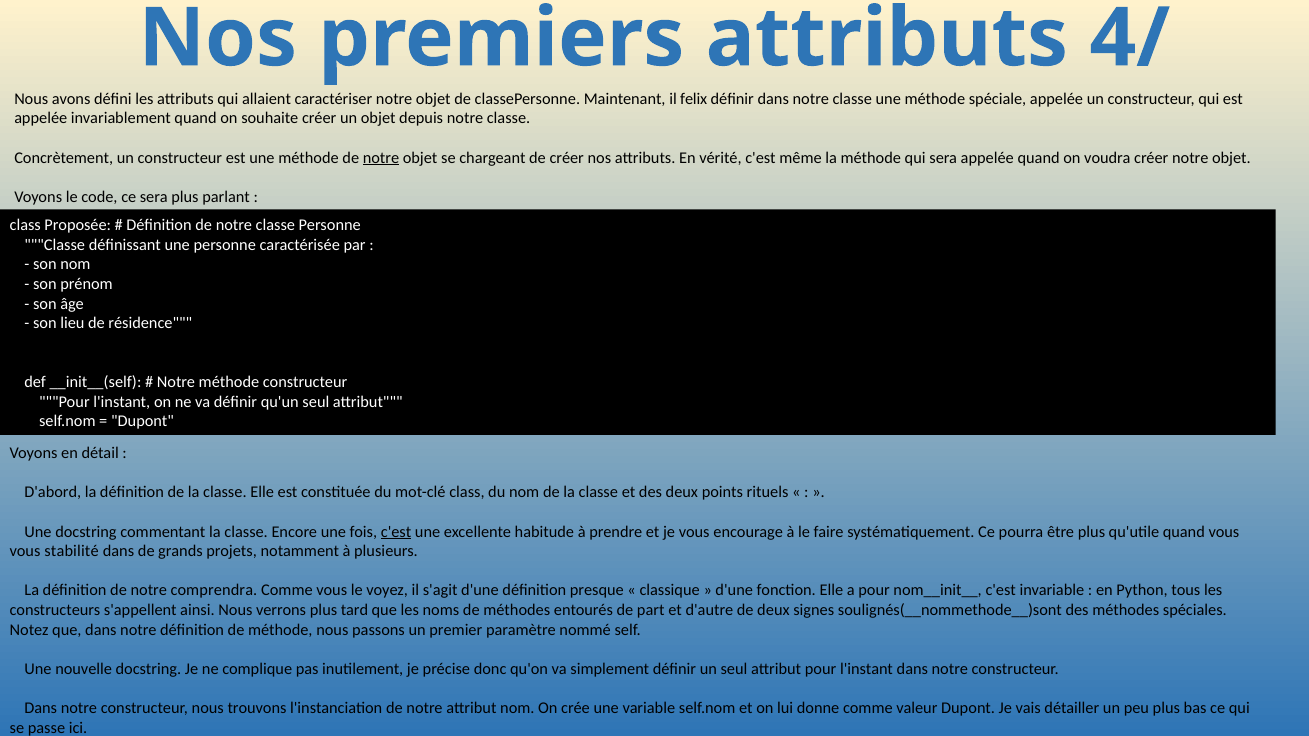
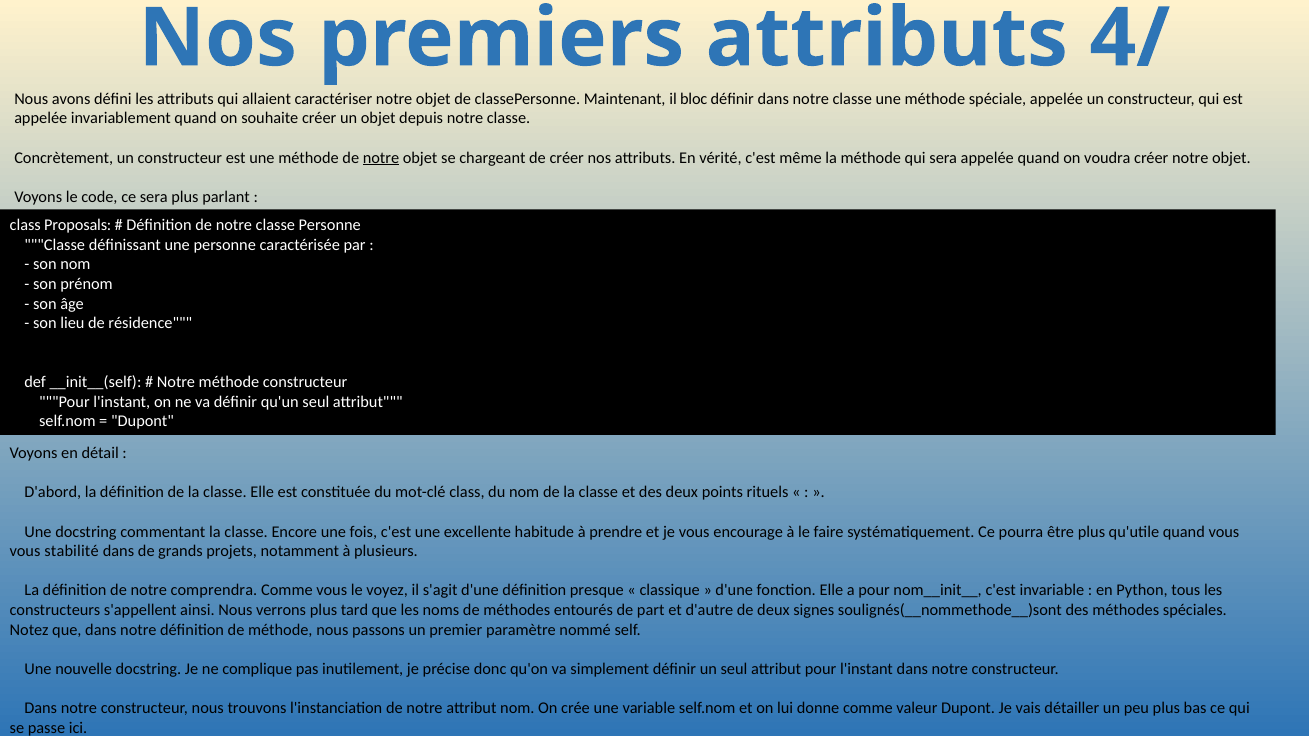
felix: felix -> bloc
Proposée: Proposée -> Proposals
c'est at (396, 532) underline: present -> none
